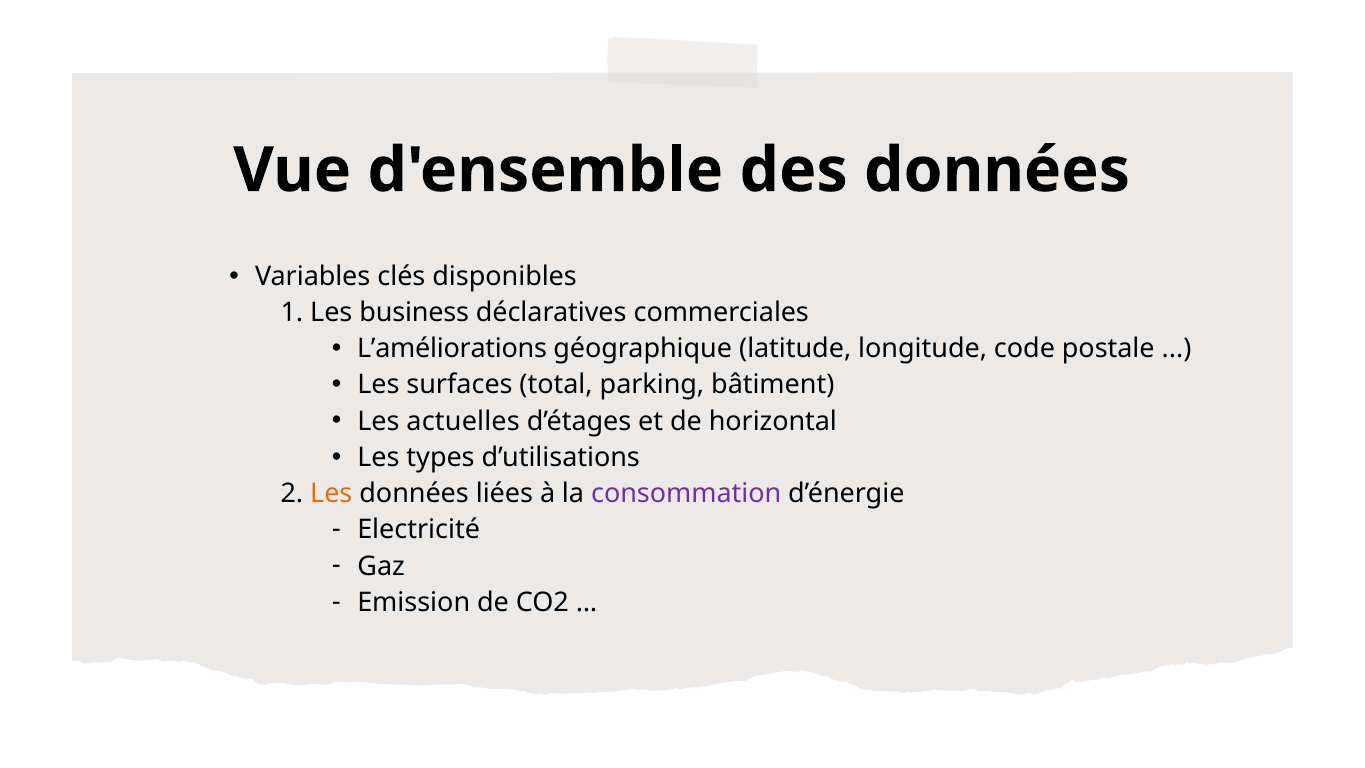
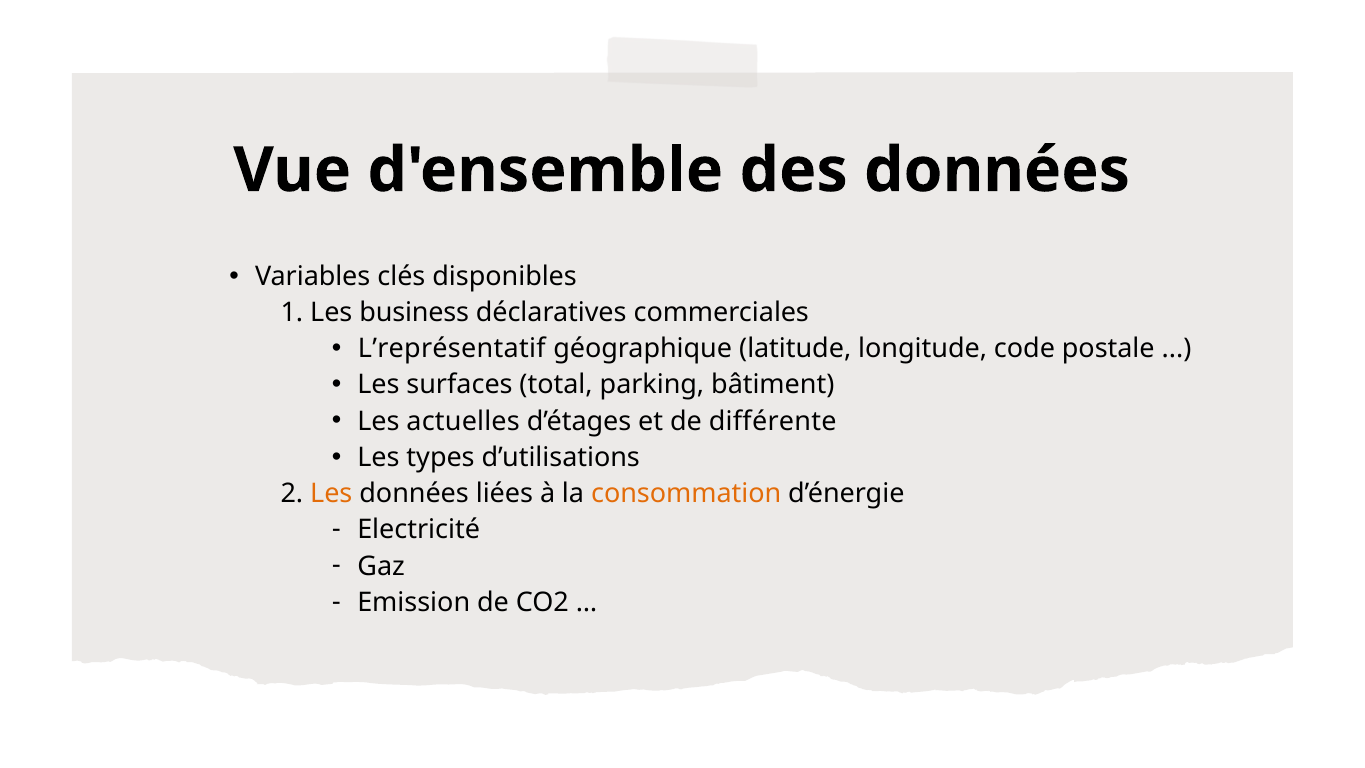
L’améliorations: L’améliorations -> L’représentatif
horizontal: horizontal -> différente
consommation colour: purple -> orange
